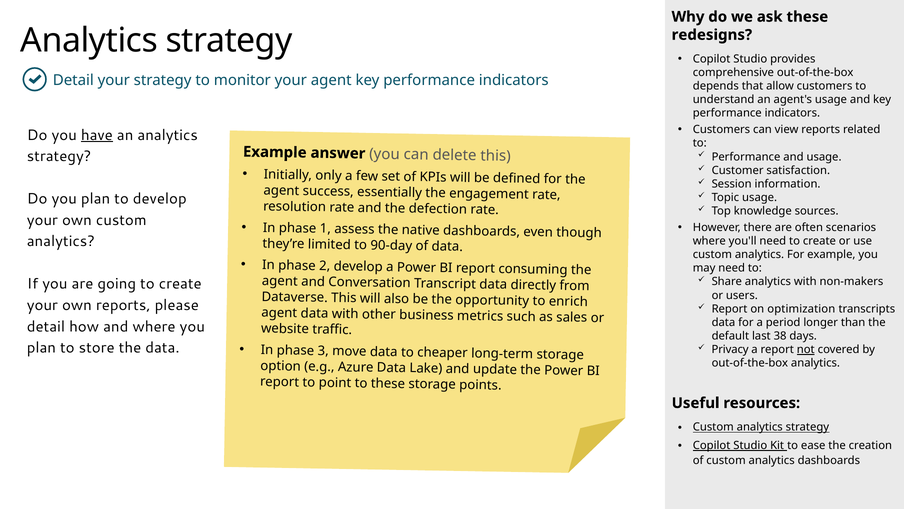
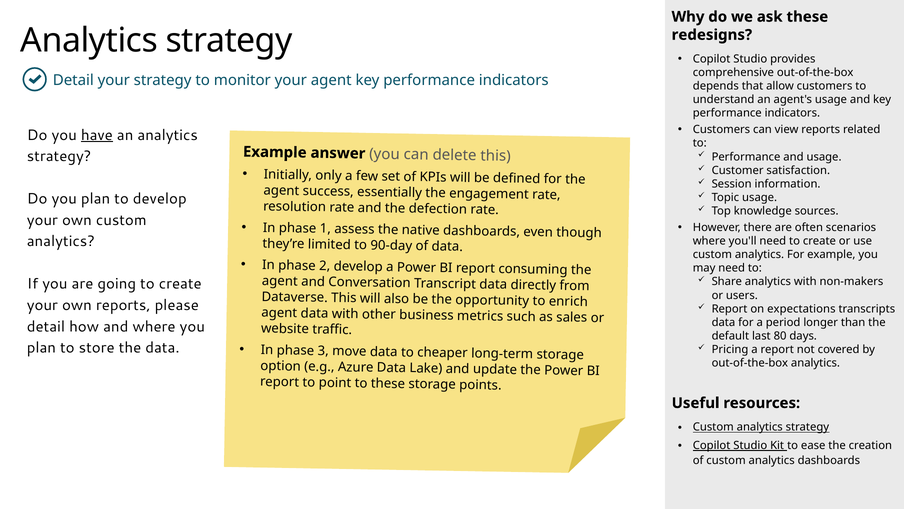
optimization: optimization -> expectations
38: 38 -> 80
Privacy: Privacy -> Pricing
not underline: present -> none
